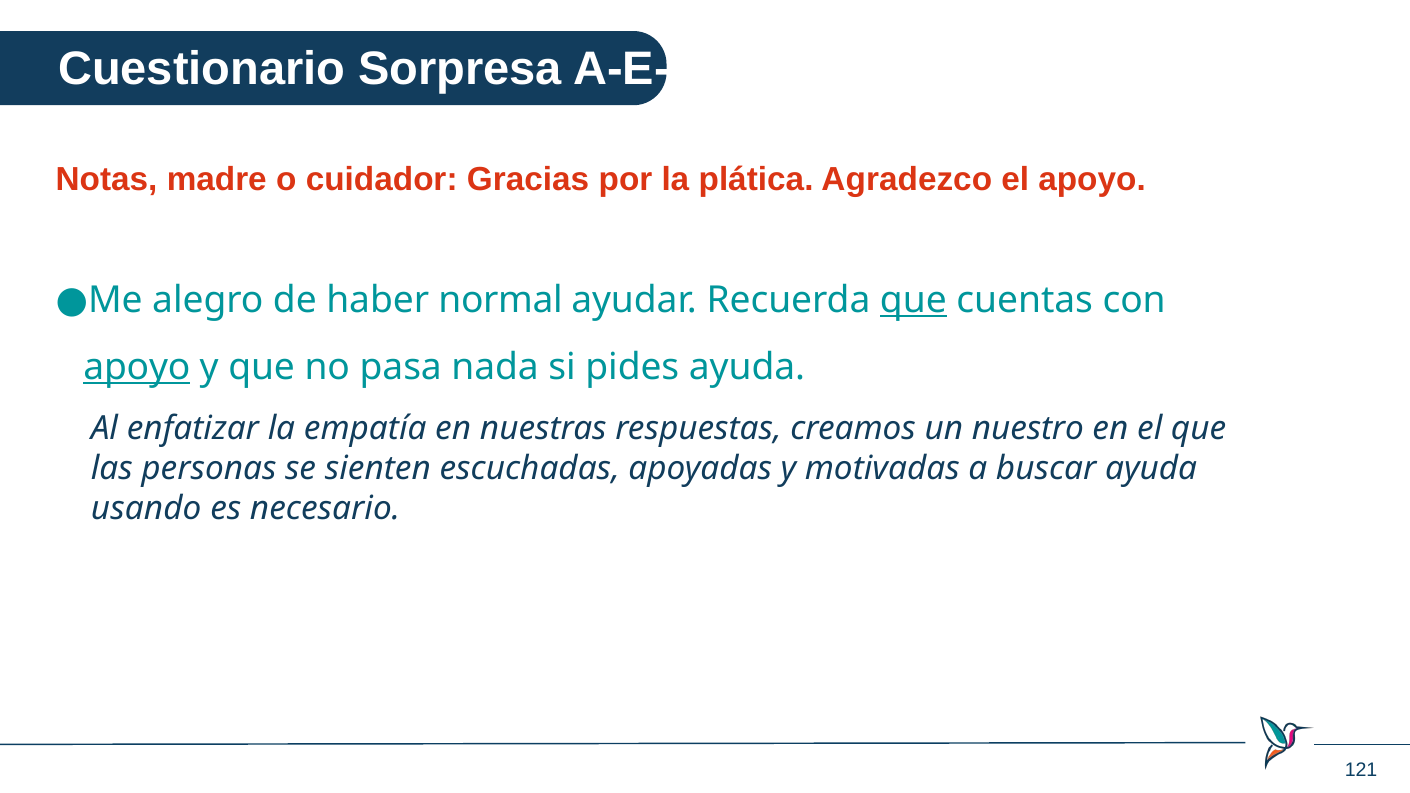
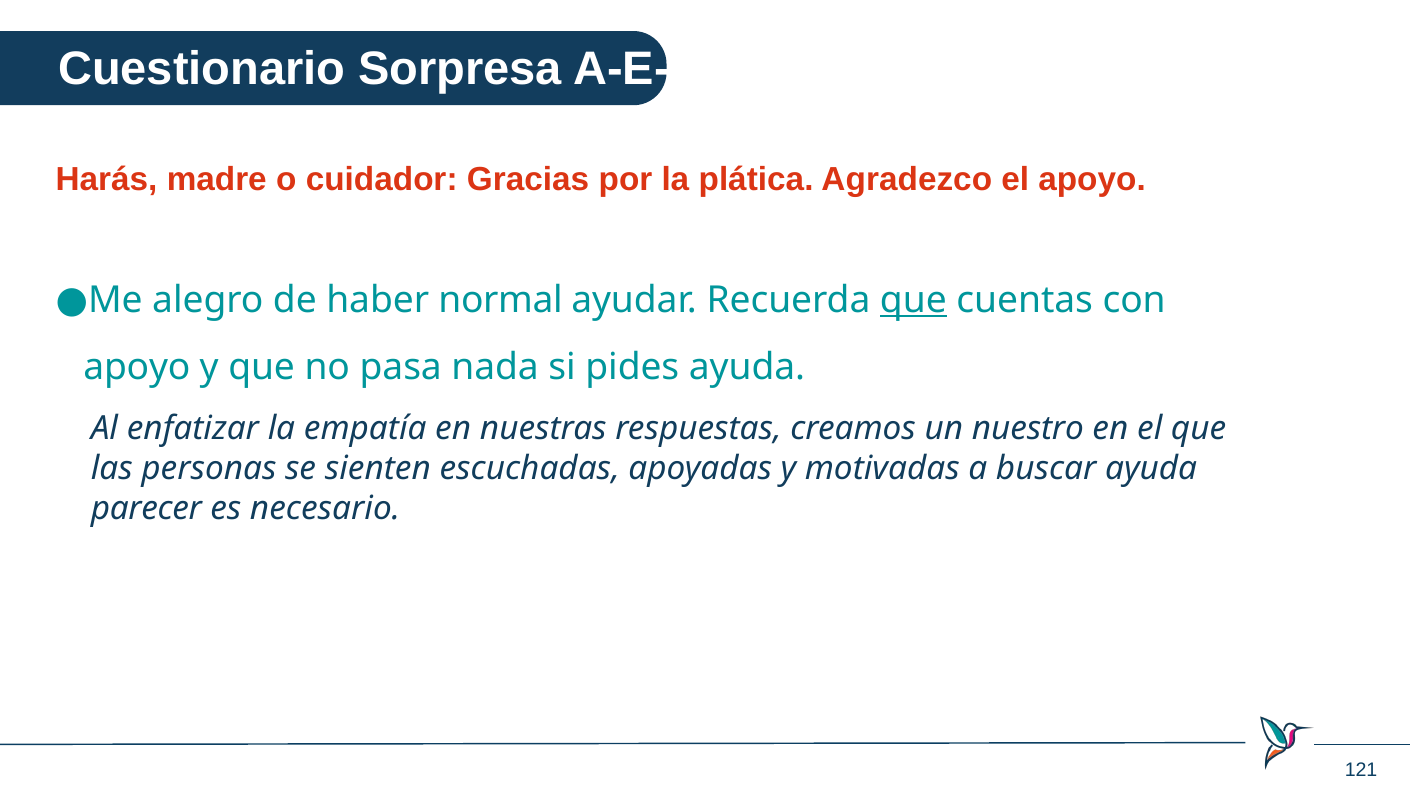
Notas: Notas -> Harás
apoyo at (137, 367) underline: present -> none
usando: usando -> parecer
